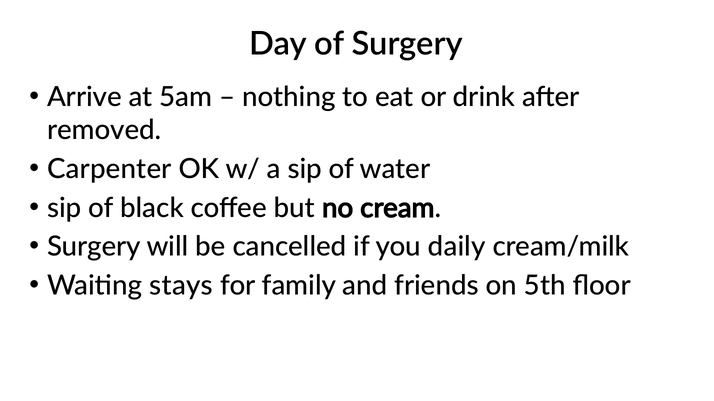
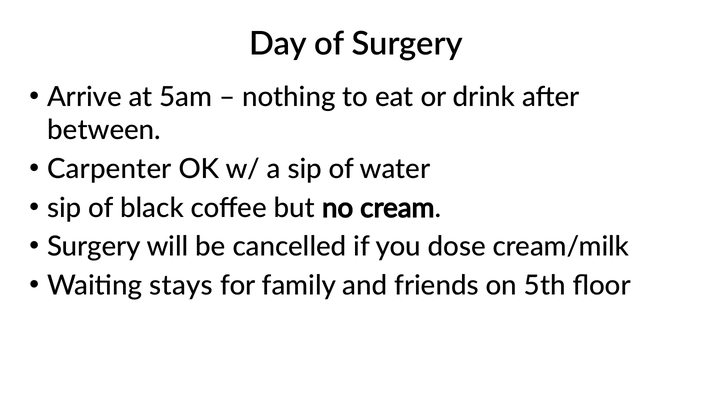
removed: removed -> between
daily: daily -> dose
